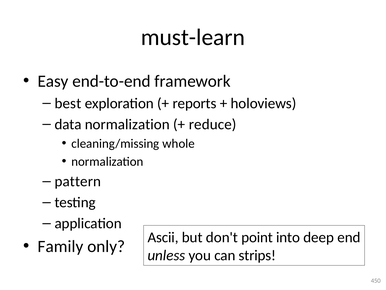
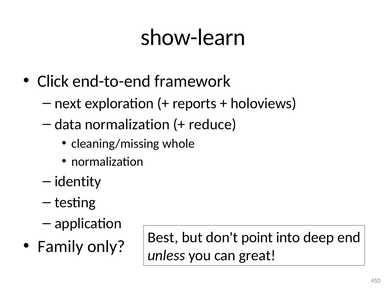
must-learn: must-learn -> show-learn
Easy: Easy -> Click
best: best -> next
pattern: pattern -> identity
Ascii: Ascii -> Best
strips: strips -> great
